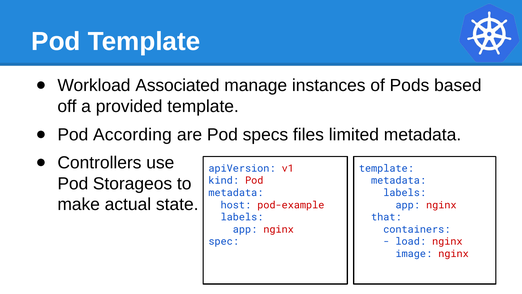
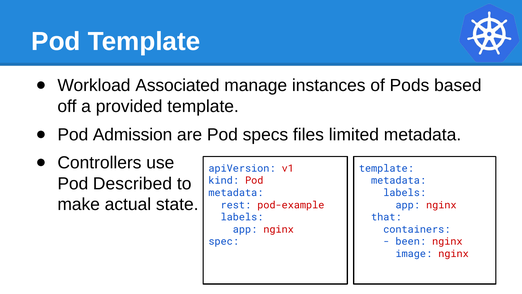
According: According -> Admission
Storageos: Storageos -> Described
host: host -> rest
load: load -> been
